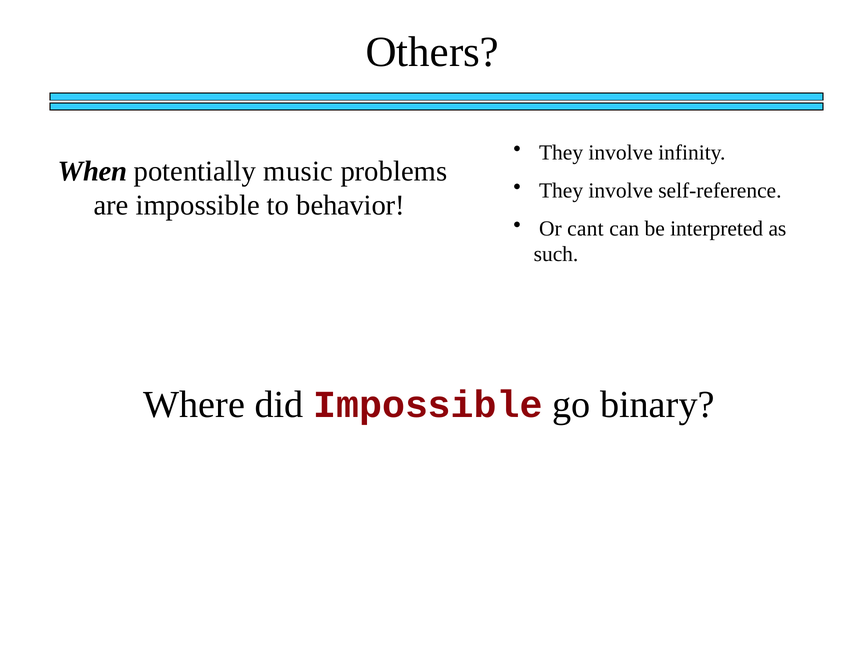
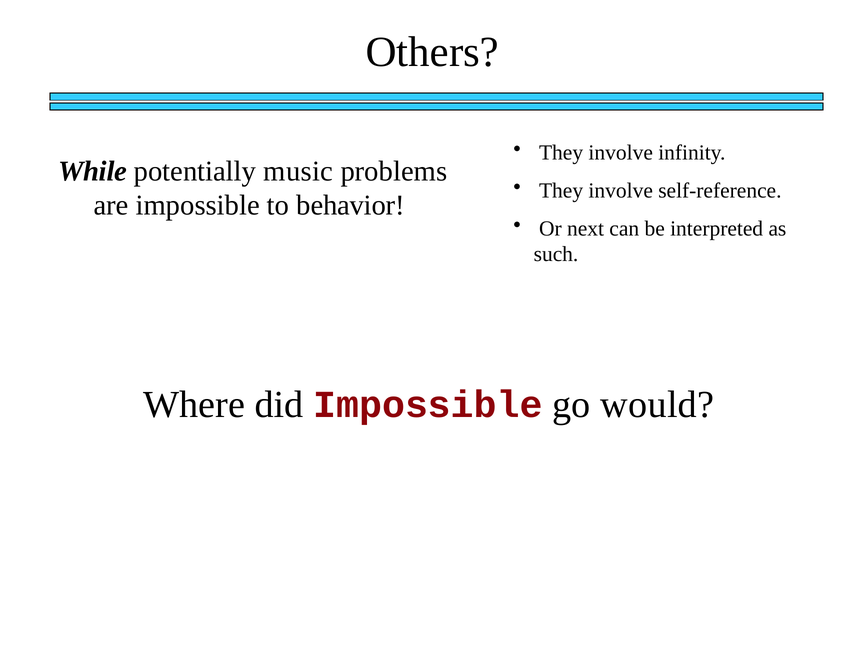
When: When -> While
cant: cant -> next
binary: binary -> would
